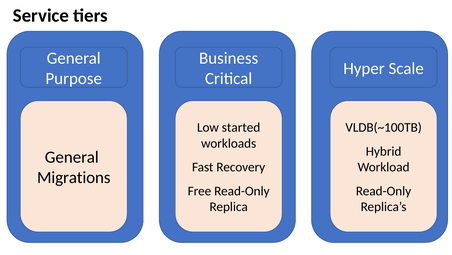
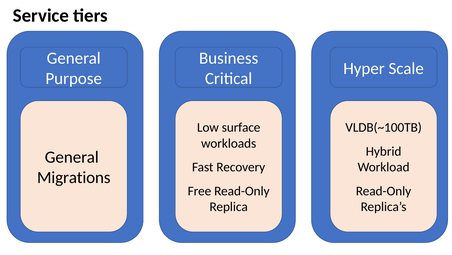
started: started -> surface
